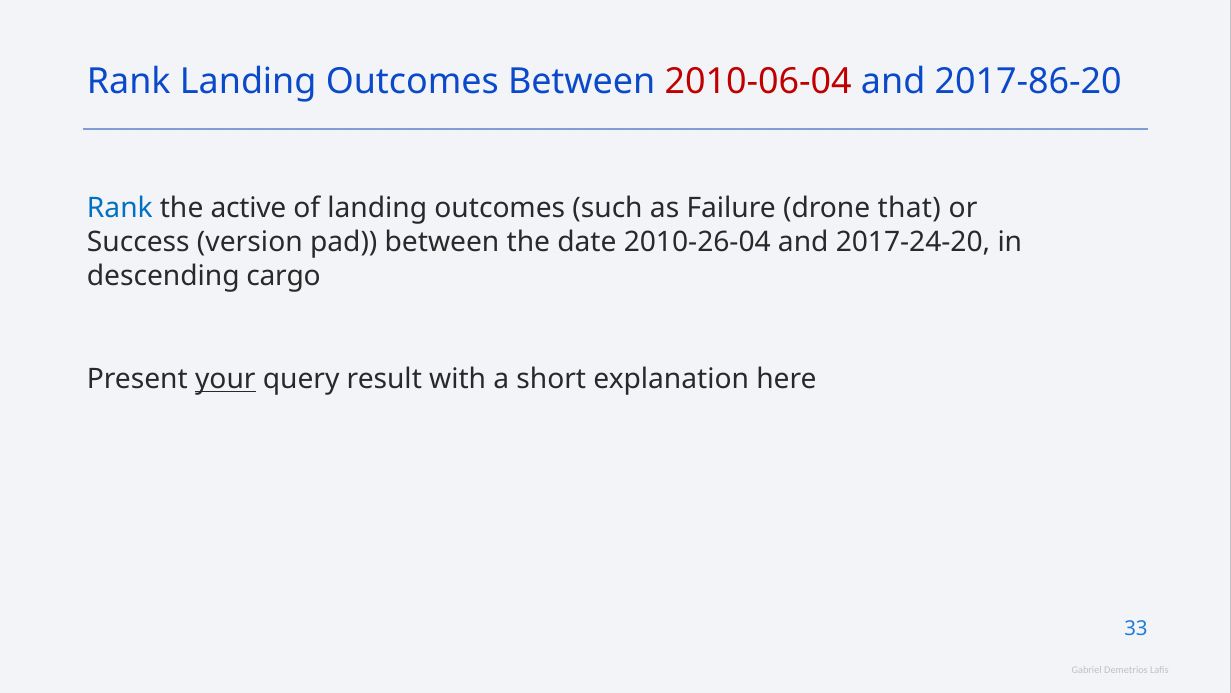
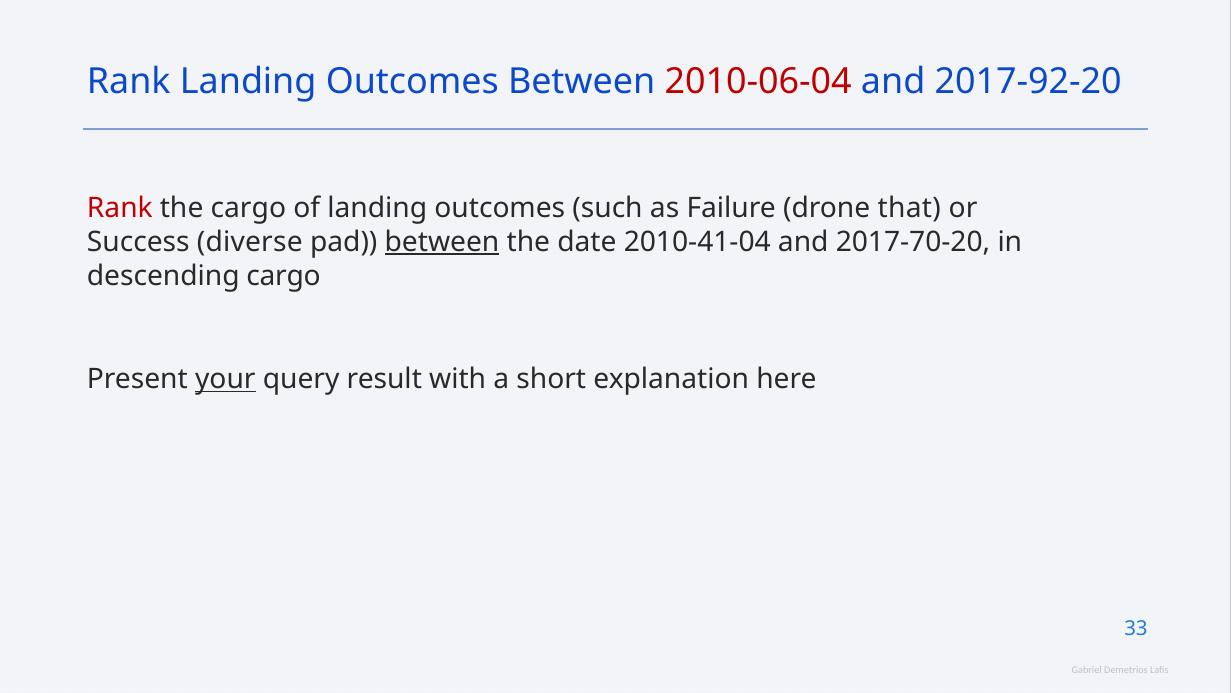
2017-86-20: 2017-86-20 -> 2017-92-20
Rank at (120, 208) colour: blue -> red
the active: active -> cargo
version: version -> diverse
between at (442, 242) underline: none -> present
2010-26-04: 2010-26-04 -> 2010-41-04
2017-24-20: 2017-24-20 -> 2017-70-20
